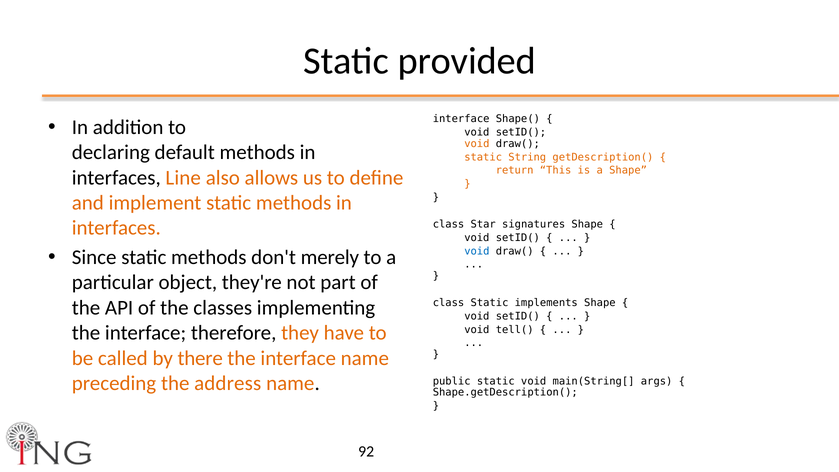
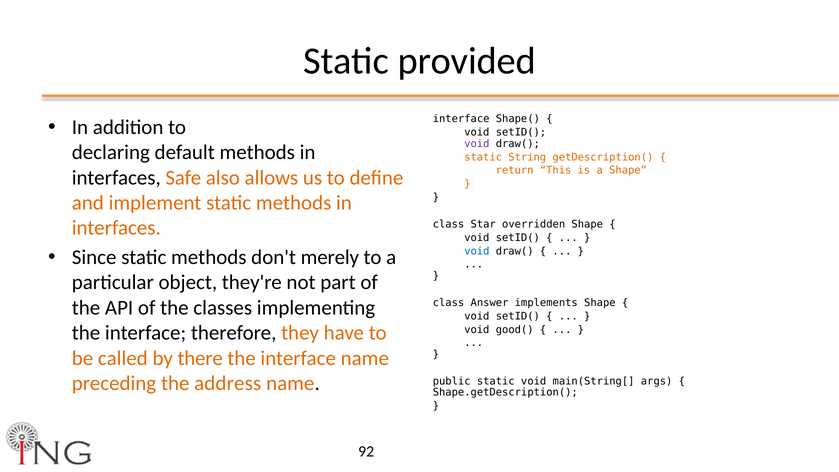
void at (477, 144) colour: orange -> purple
Line: Line -> Safe
signatures: signatures -> overridden
class Static: Static -> Answer
tell(: tell( -> good(
